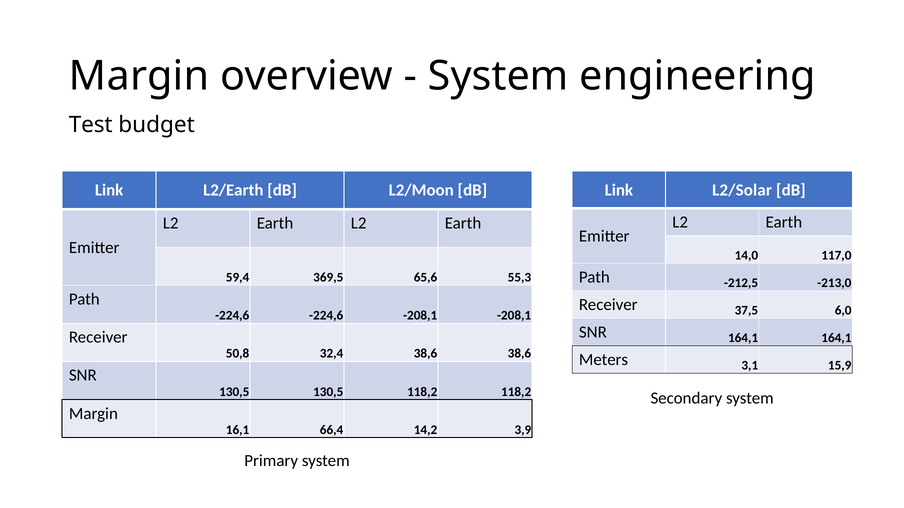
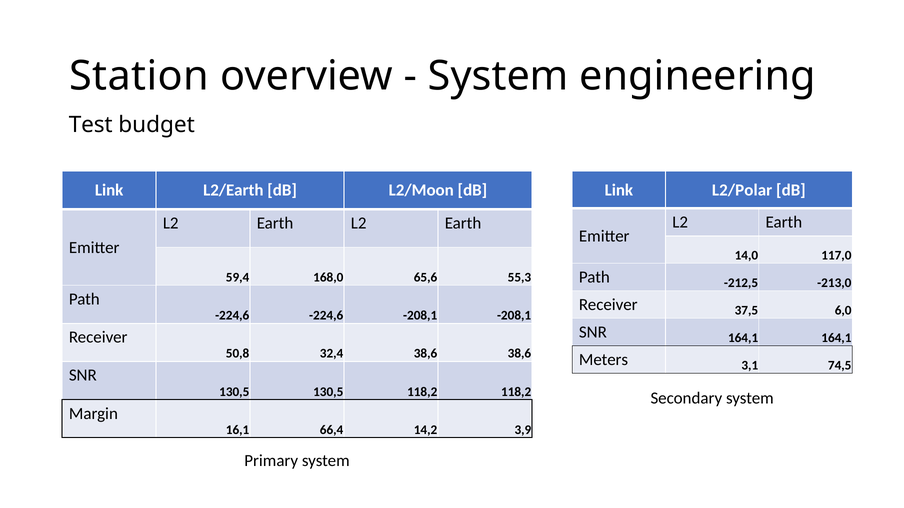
Margin at (139, 76): Margin -> Station
L2/Solar: L2/Solar -> L2/Polar
369,5: 369,5 -> 168,0
15,9: 15,9 -> 74,5
